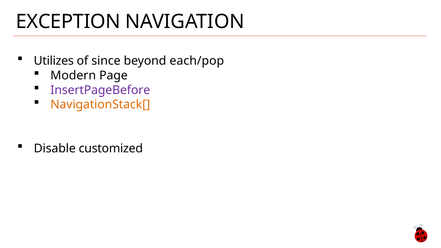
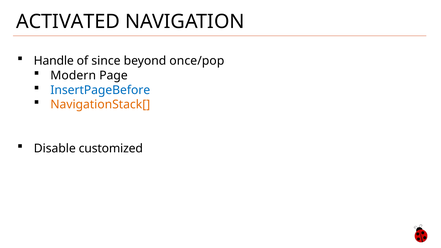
EXCEPTION: EXCEPTION -> ACTIVATED
Utilizes: Utilizes -> Handle
each/pop: each/pop -> once/pop
InsertPageBefore colour: purple -> blue
